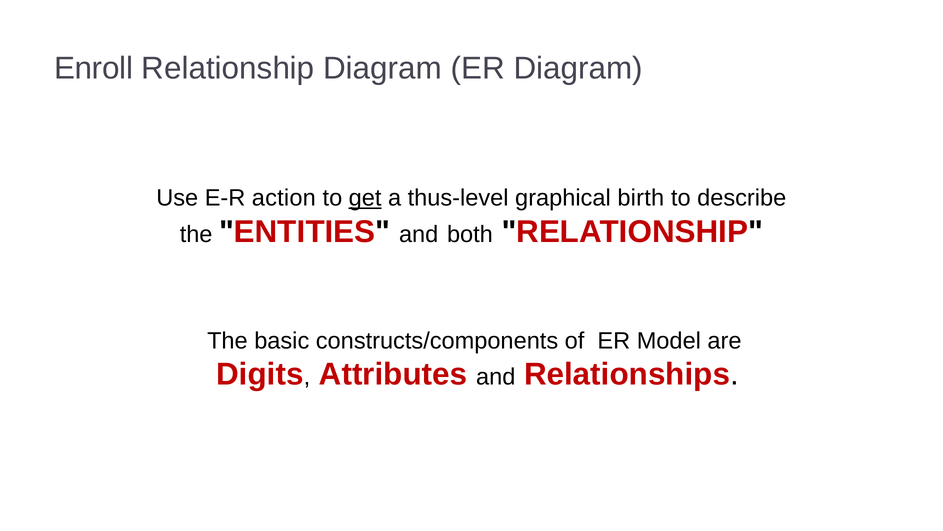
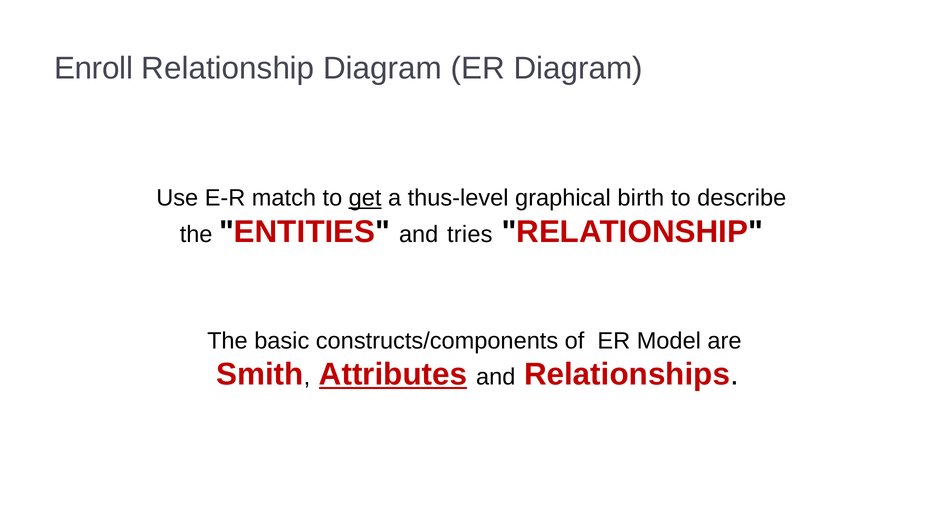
action: action -> match
both: both -> tries
Digits: Digits -> Smith
Attributes underline: none -> present
